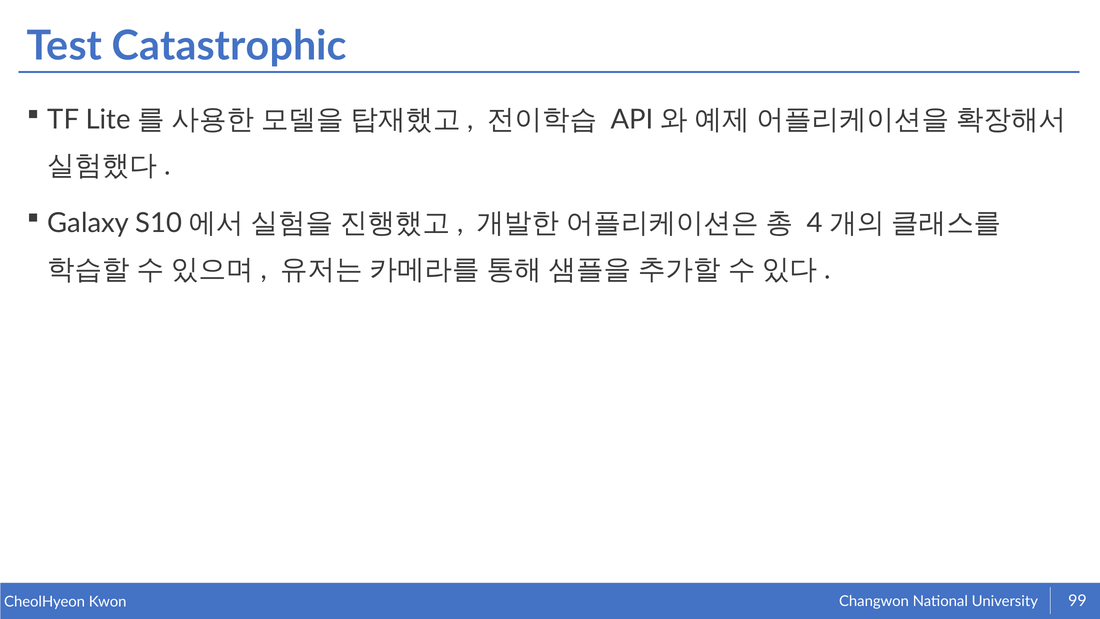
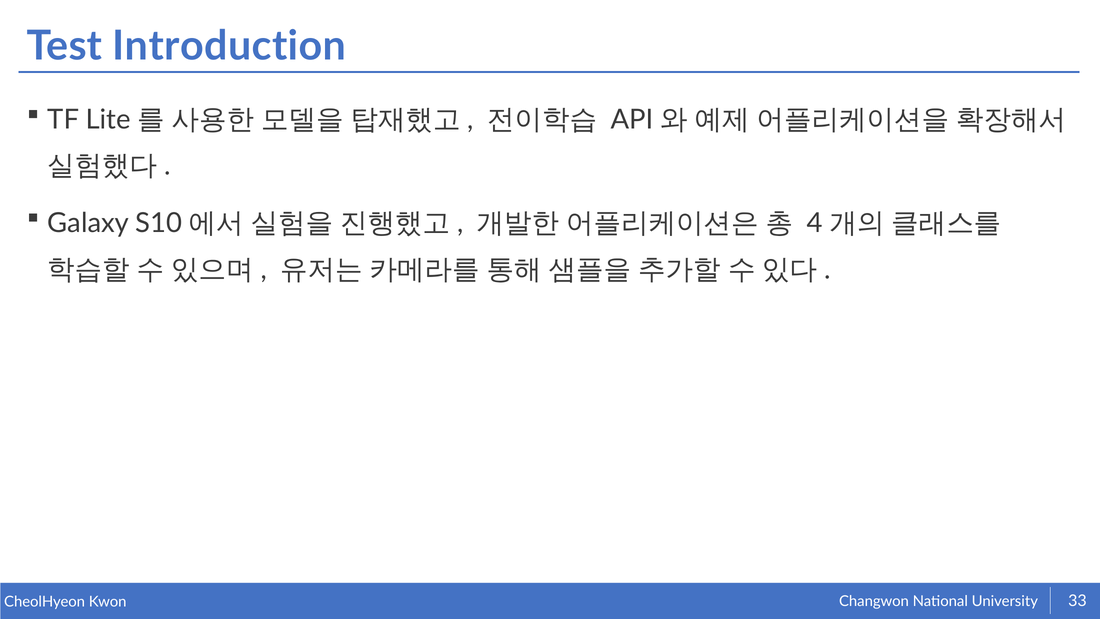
Catastrophic: Catastrophic -> Introduction
99: 99 -> 33
